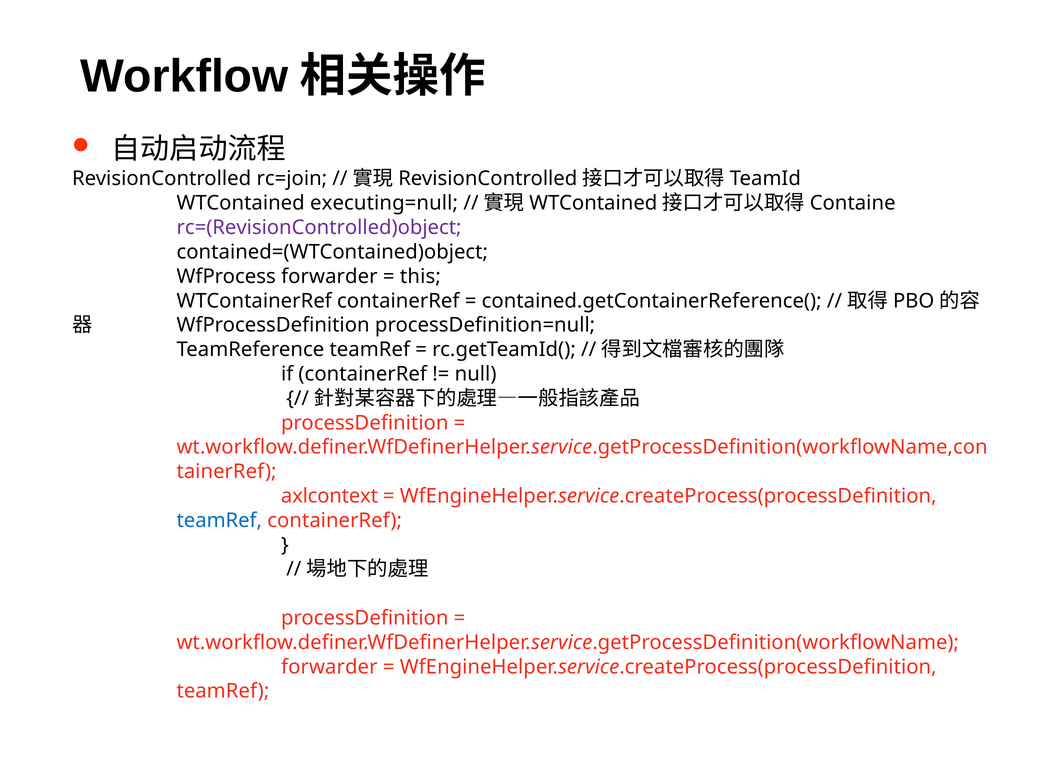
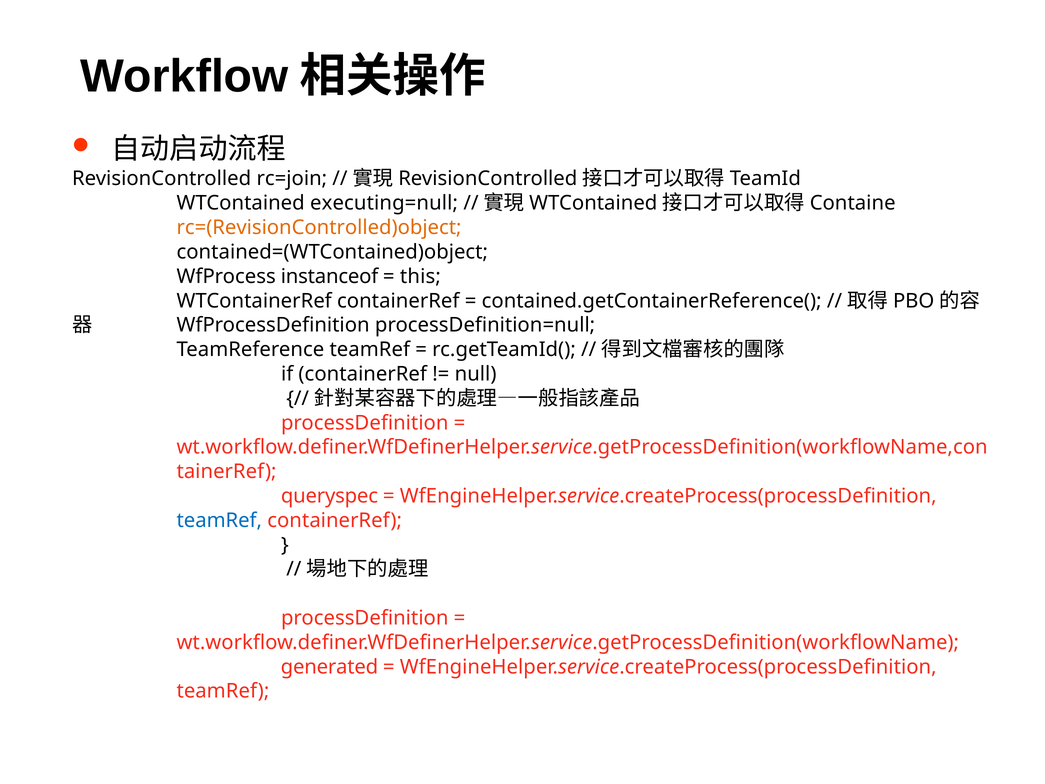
rc=(RevisionControlled)object colour: purple -> orange
WfProcess forwarder: forwarder -> instanceof
axlcontext: axlcontext -> queryspec
forwarder at (329, 667): forwarder -> generated
